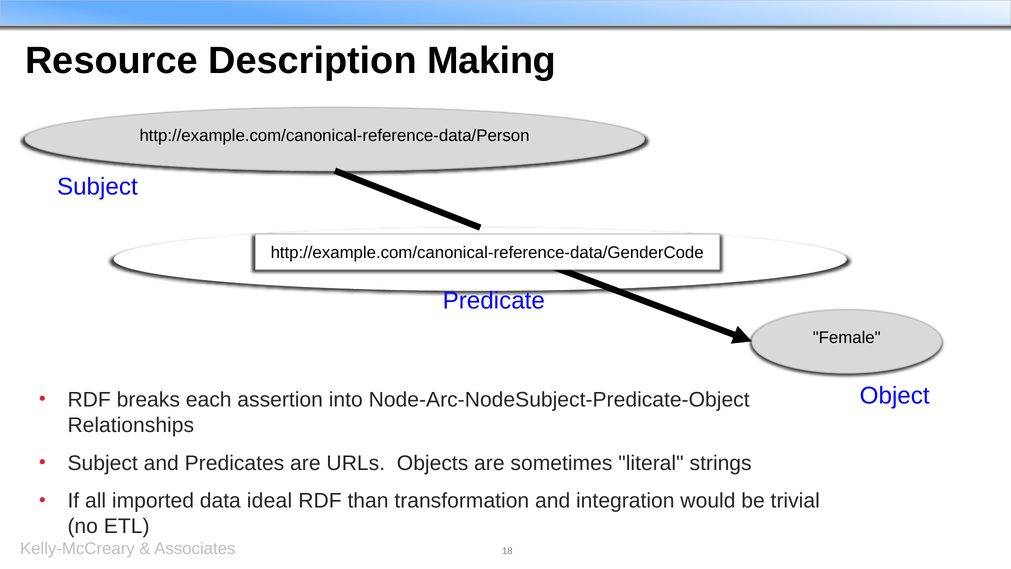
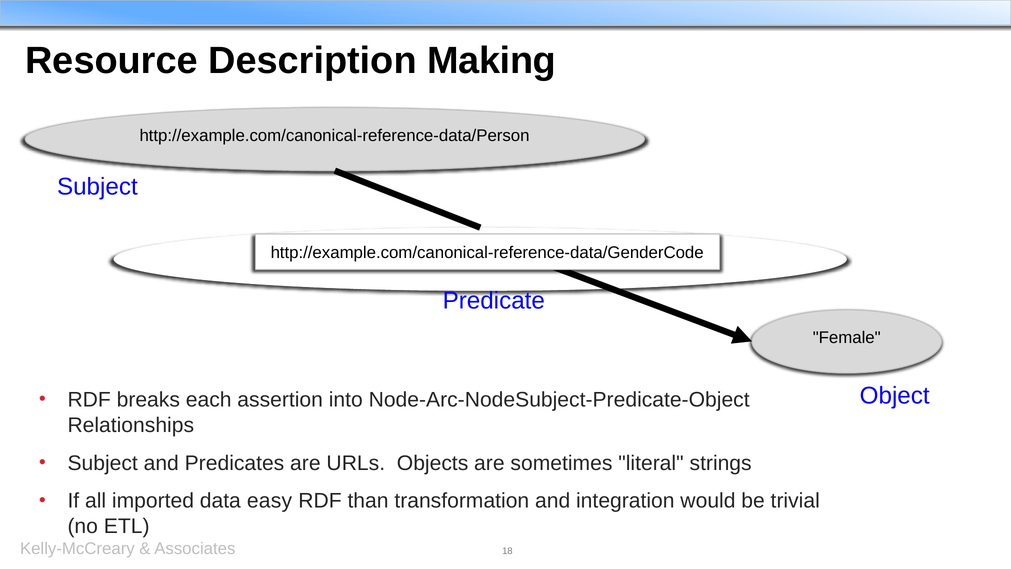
ideal: ideal -> easy
